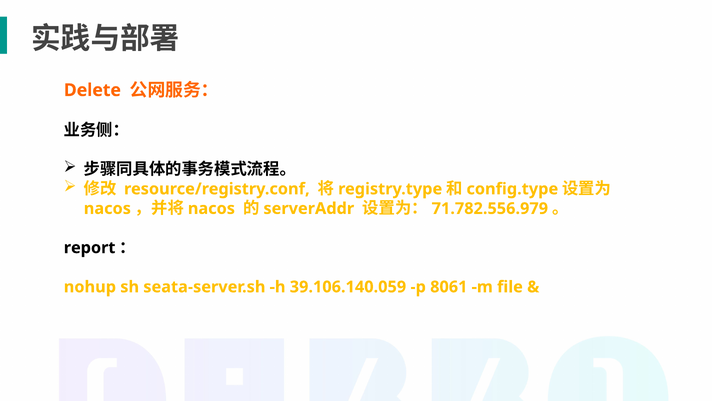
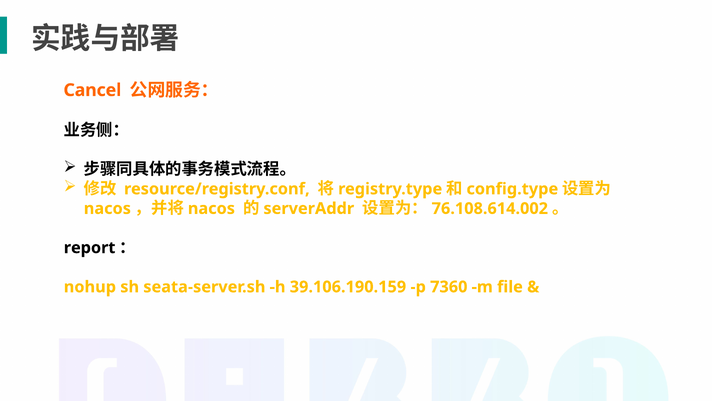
Delete: Delete -> Cancel
71.782.556.979: 71.782.556.979 -> 76.108.614.002
39.106.140.059: 39.106.140.059 -> 39.106.190.159
8061: 8061 -> 7360
